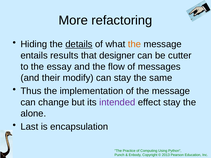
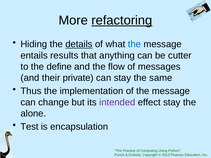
refactoring underline: none -> present
the at (134, 44) colour: orange -> blue
designer: designer -> anything
essay: essay -> define
modify: modify -> private
Last: Last -> Test
